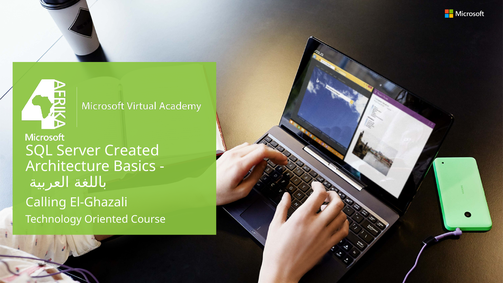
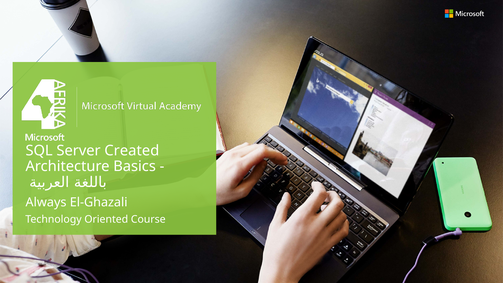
Calling: Calling -> Always
